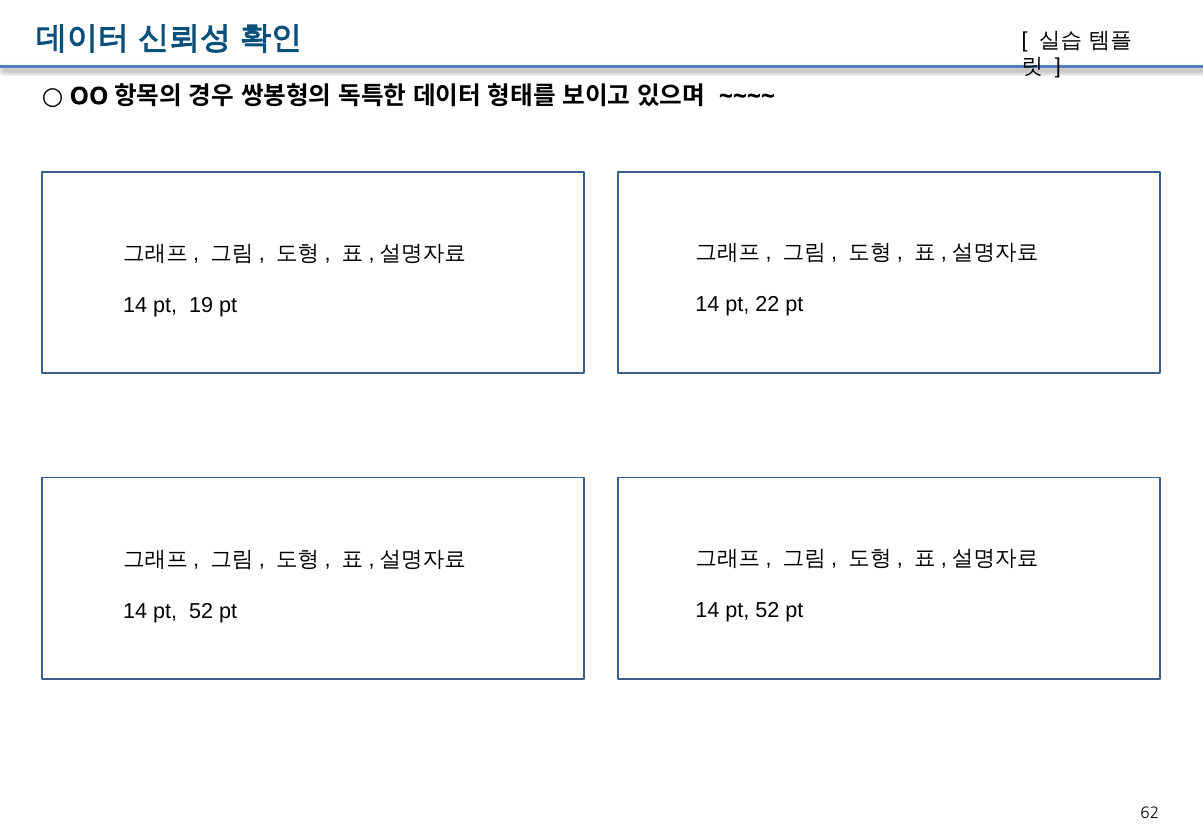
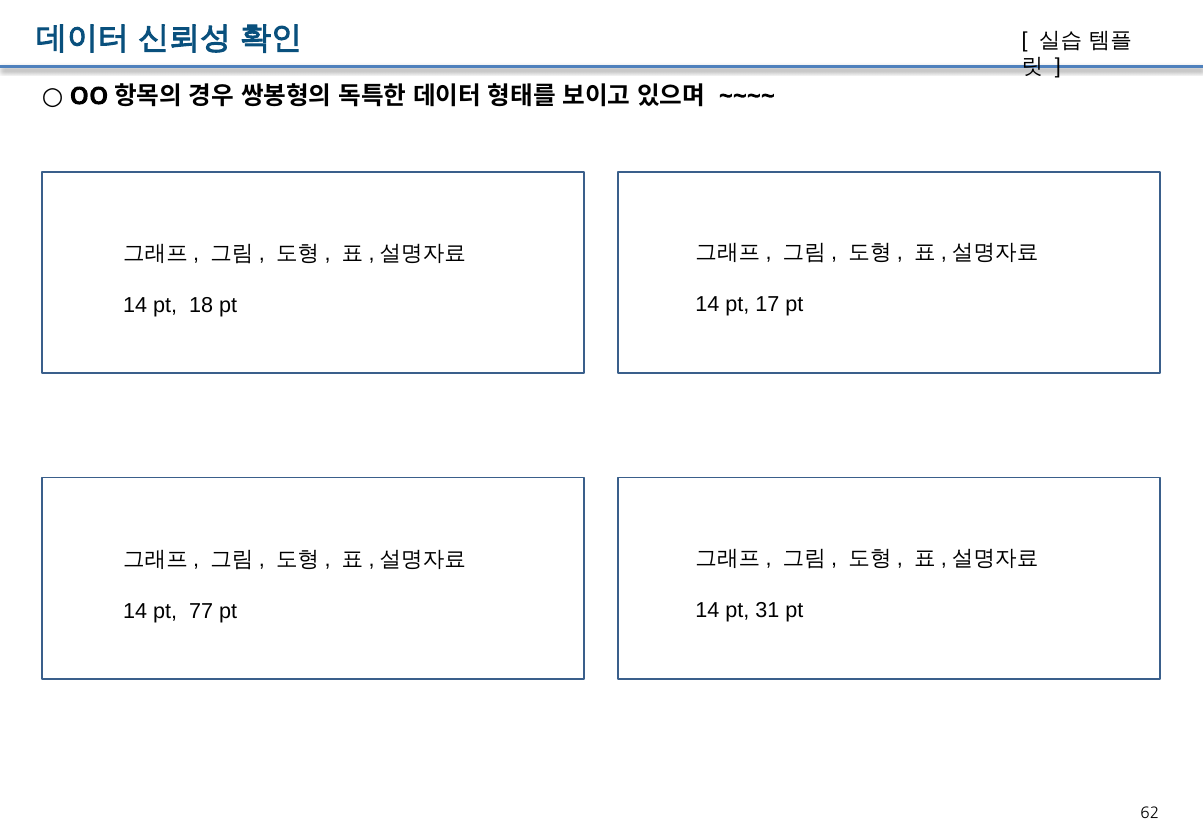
22: 22 -> 17
19: 19 -> 18
52 at (767, 610): 52 -> 31
52 at (201, 611): 52 -> 77
